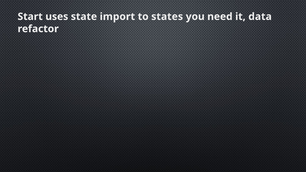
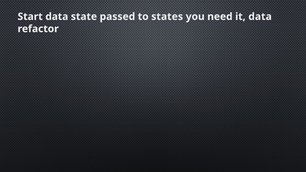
Start uses: uses -> data
import: import -> passed
